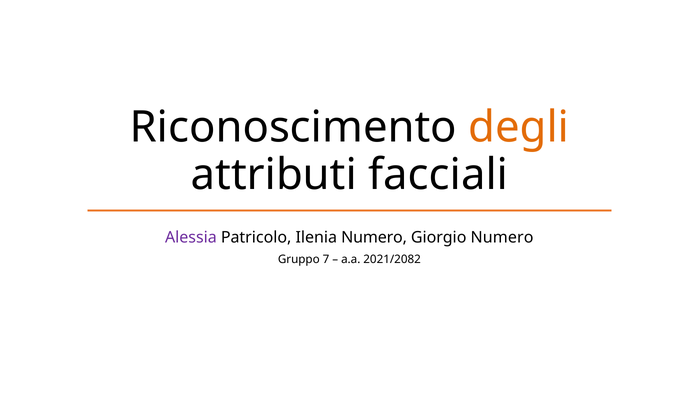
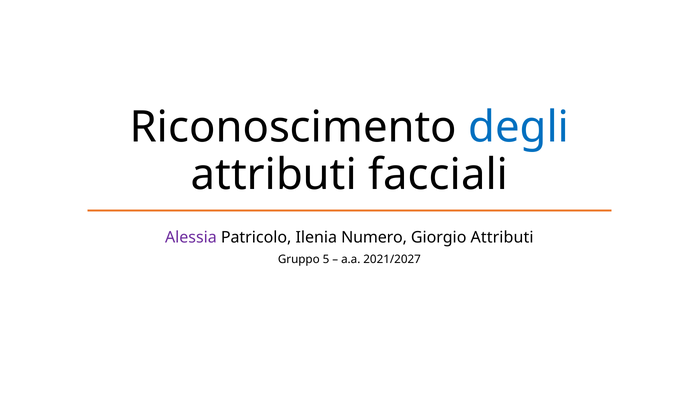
degli colour: orange -> blue
Giorgio Numero: Numero -> Attributi
7: 7 -> 5
2021/2082: 2021/2082 -> 2021/2027
